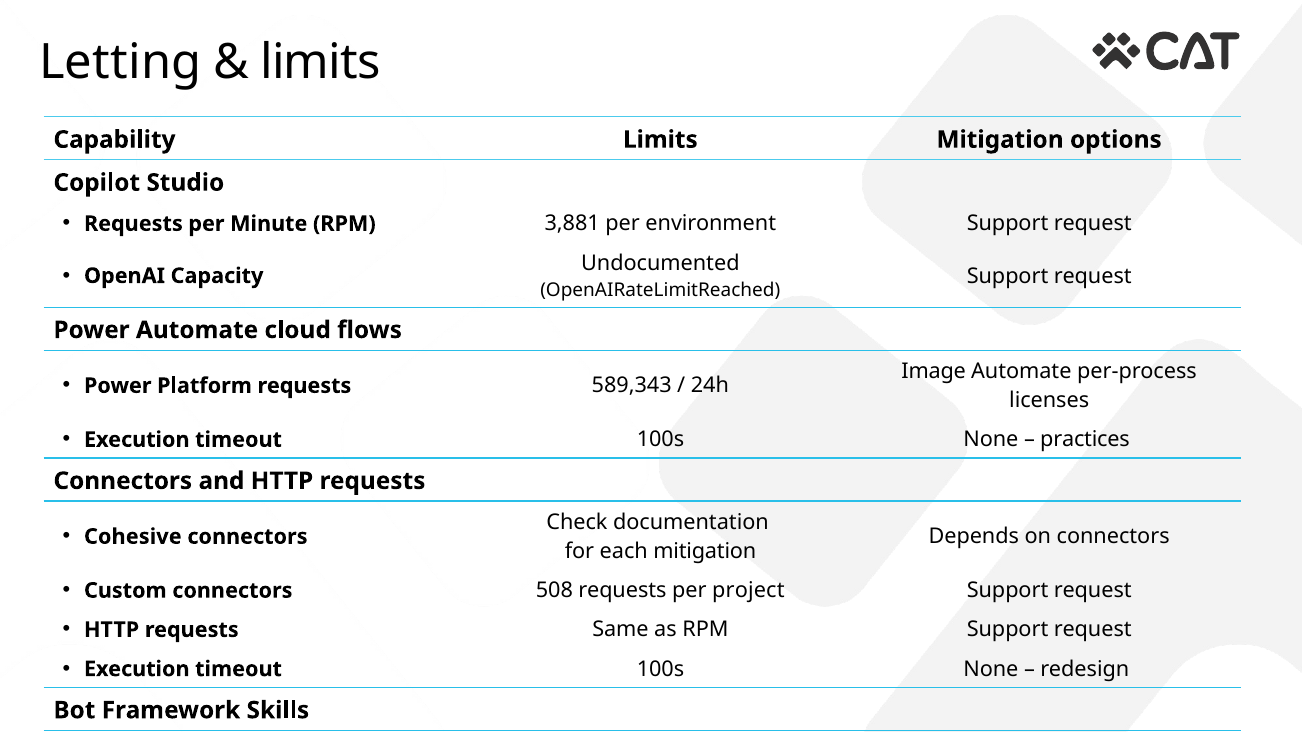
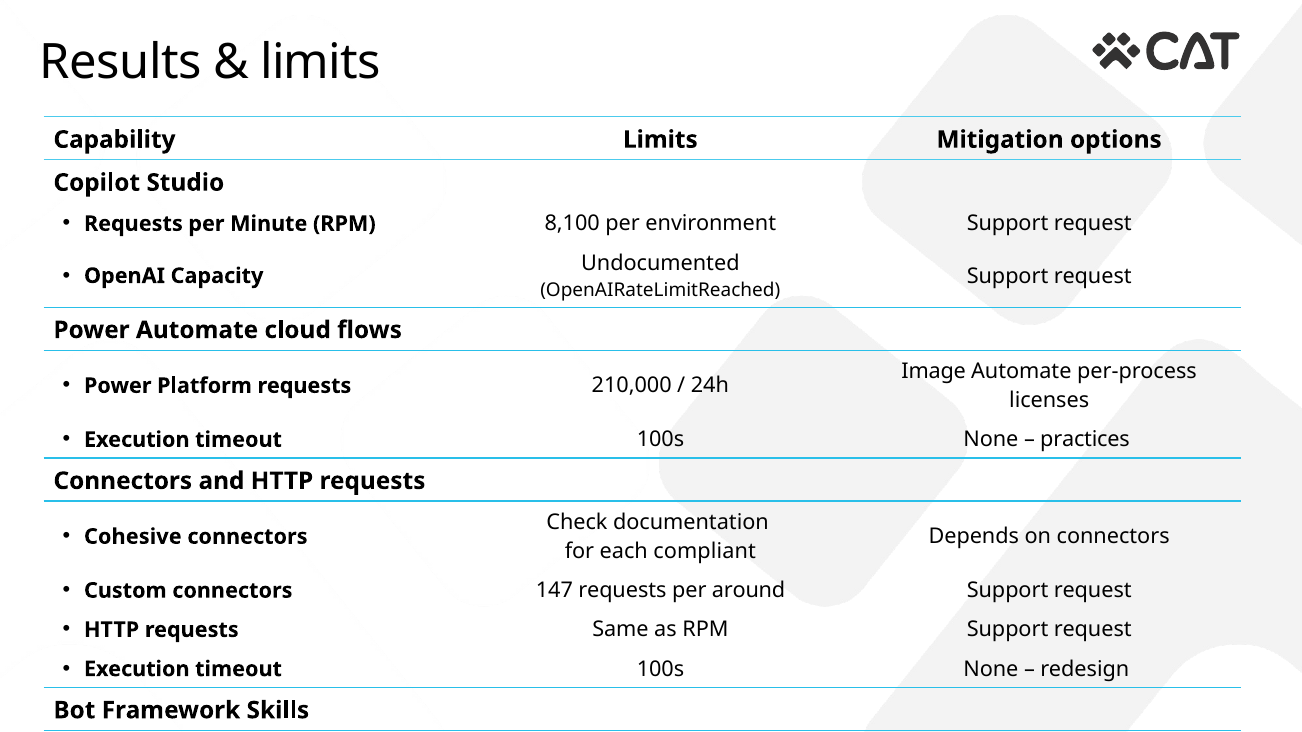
Letting: Letting -> Results
3,881: 3,881 -> 8,100
589,343: 589,343 -> 210,000
each mitigation: mitigation -> compliant
508: 508 -> 147
project: project -> around
